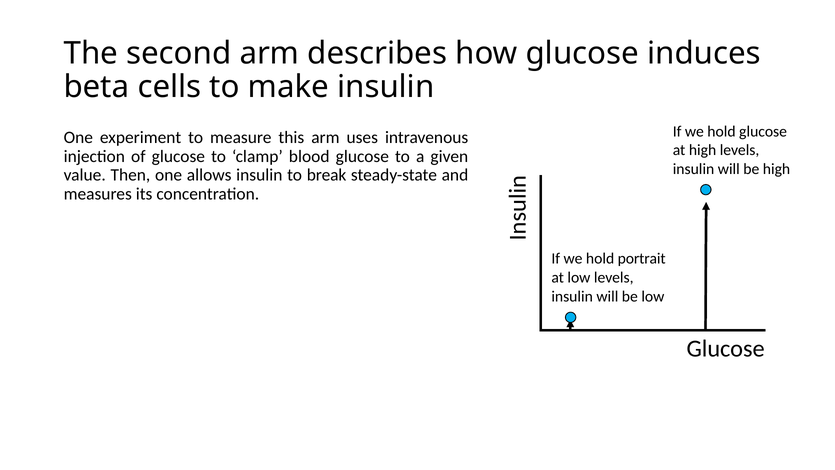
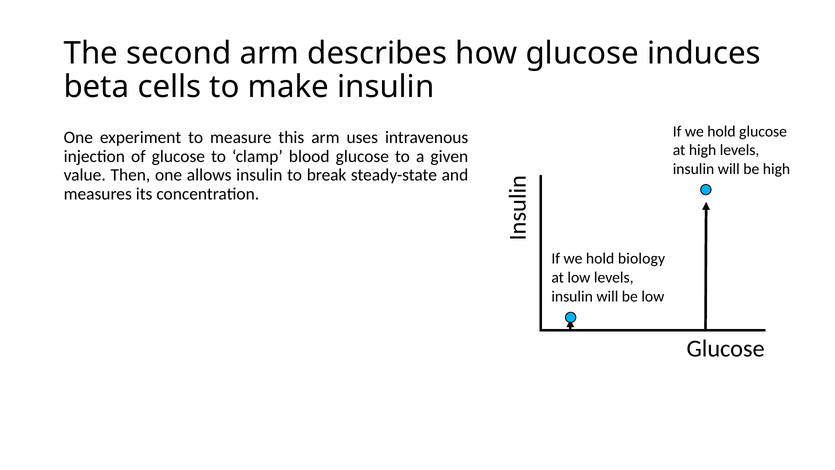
portrait: portrait -> biology
